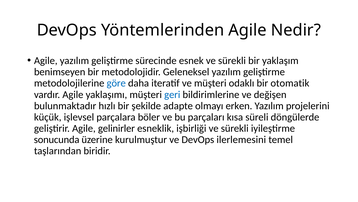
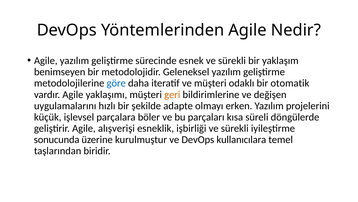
geri colour: blue -> orange
bulunmaktadır: bulunmaktadır -> uygulamalarını
gelinirler: gelinirler -> alışverişi
ilerlemesini: ilerlemesini -> kullanıcılara
